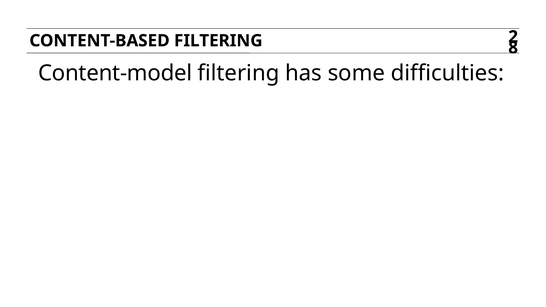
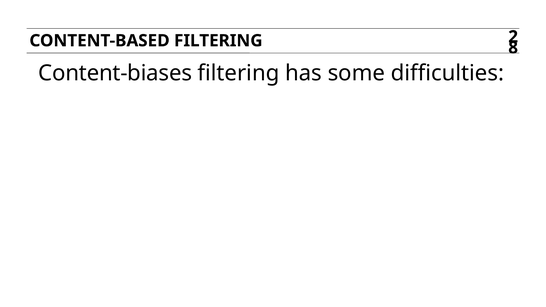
Content-model: Content-model -> Content-biases
